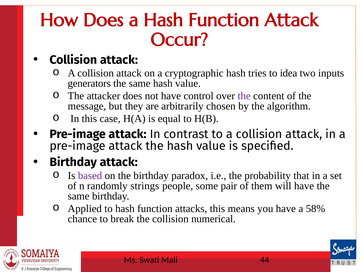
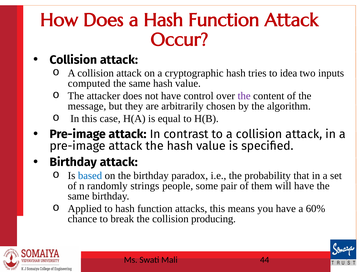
generators: generators -> computed
based colour: purple -> blue
58%: 58% -> 60%
numerical: numerical -> producing
